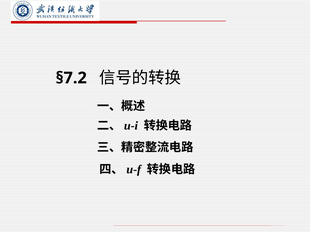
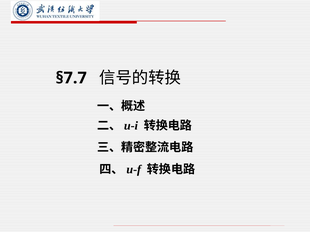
§7.2: §7.2 -> §7.7
